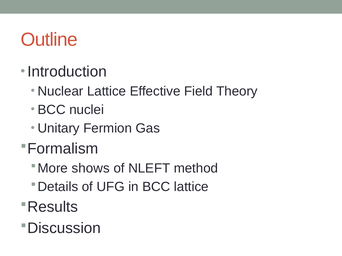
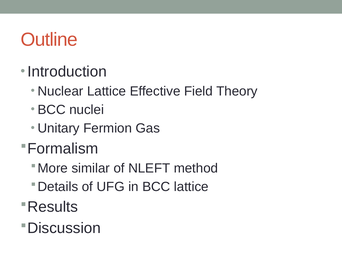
shows: shows -> similar
